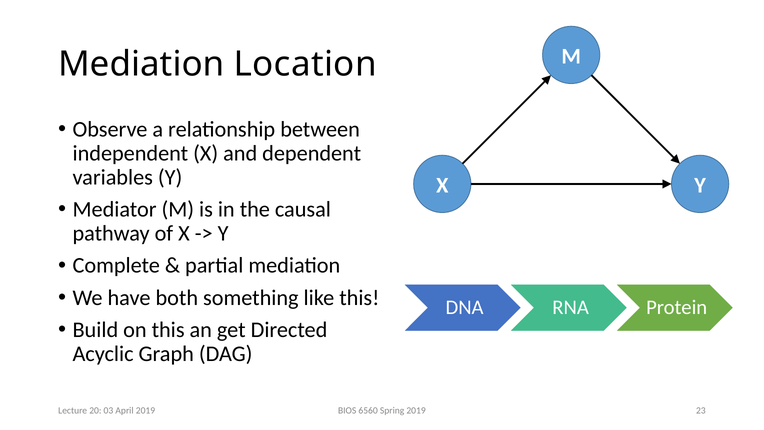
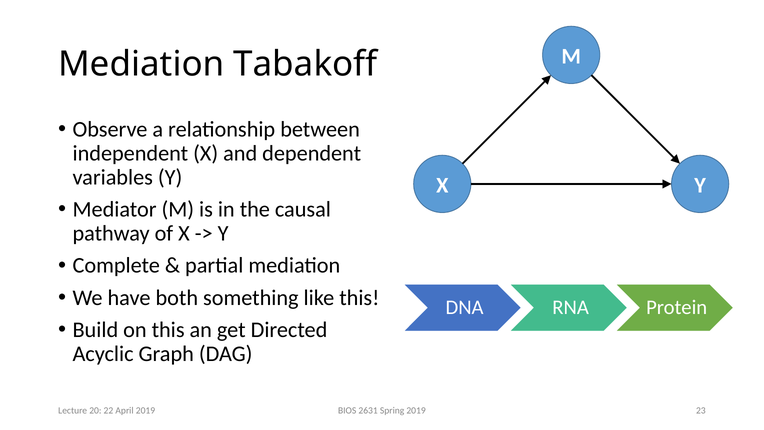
Location: Location -> Tabakoff
6560: 6560 -> 2631
03: 03 -> 22
